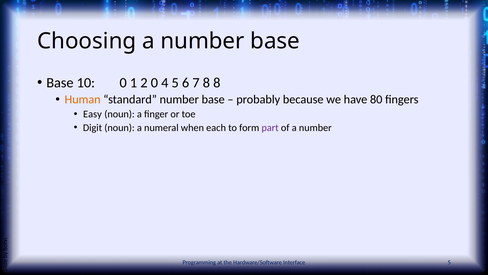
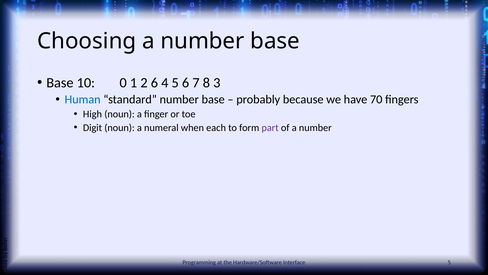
2 0: 0 -> 6
8 8: 8 -> 3
Human colour: orange -> blue
80: 80 -> 70
Easy: Easy -> High
